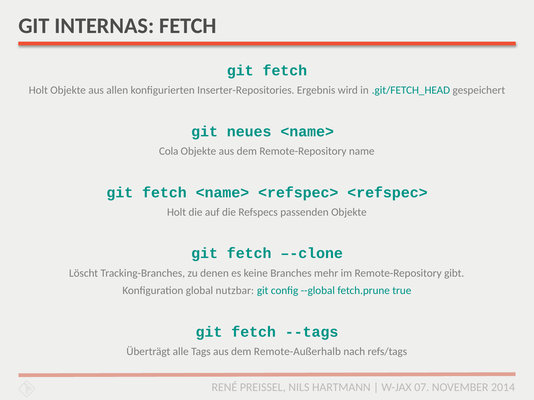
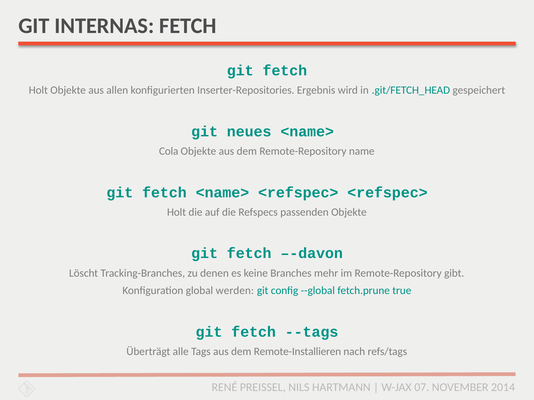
–-clone: –-clone -> –-davon
nutzbar: nutzbar -> werden
Remote-Außerhalb: Remote-Außerhalb -> Remote-Installieren
